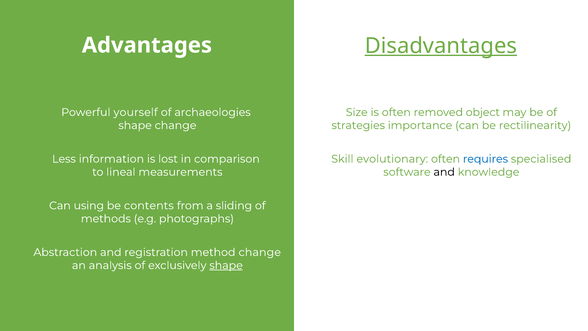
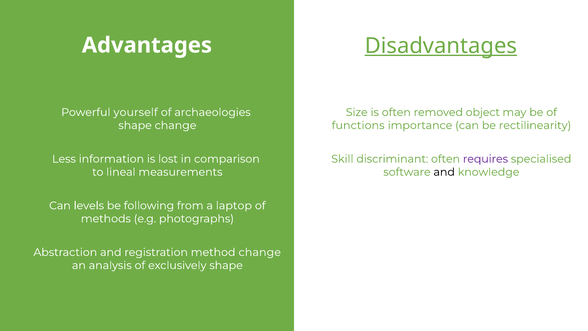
strategies: strategies -> functions
evolutionary: evolutionary -> discriminant
requires colour: blue -> purple
using: using -> levels
contents: contents -> following
sliding: sliding -> laptop
shape at (226, 265) underline: present -> none
